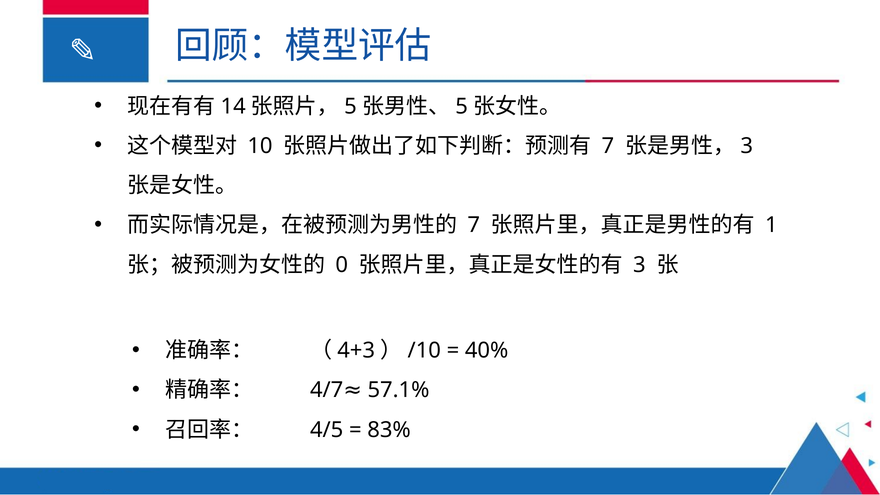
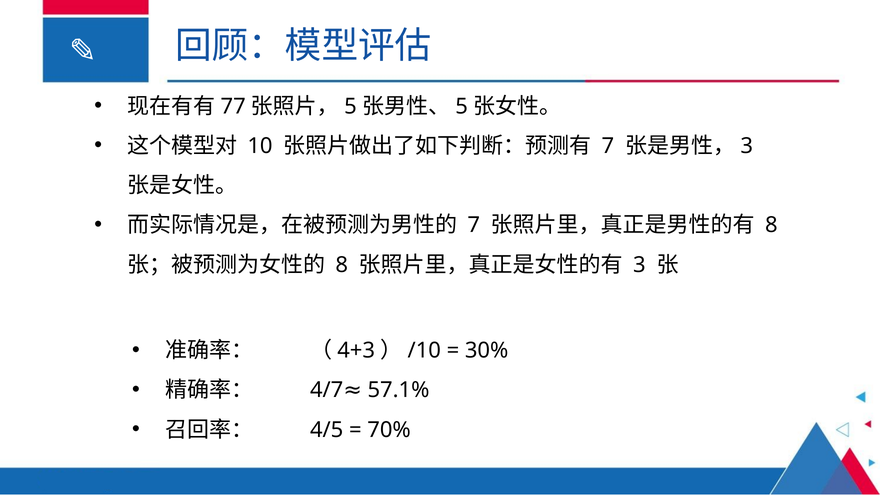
14: 14 -> 77
1 at (771, 225): 1 -> 8
0 at (342, 265): 0 -> 8
40%: 40% -> 30%
83%: 83% -> 70%
